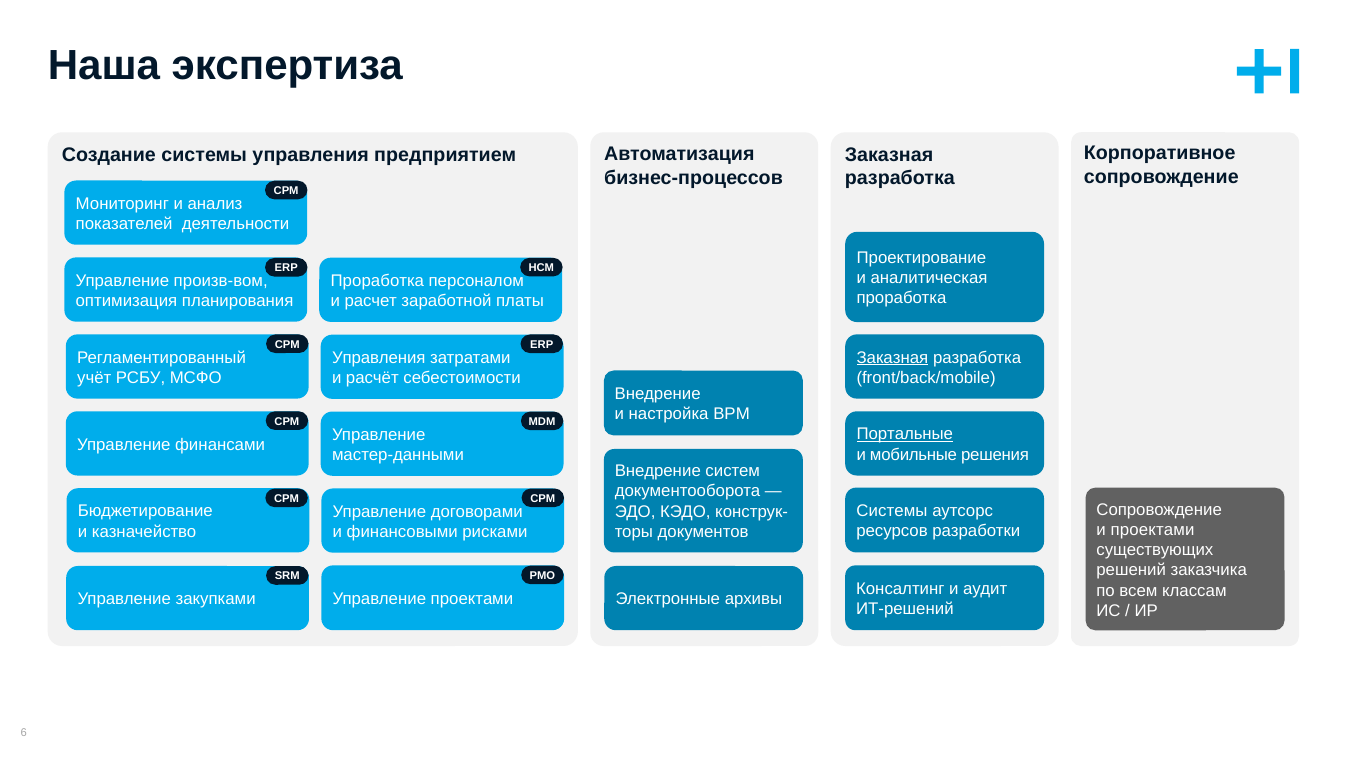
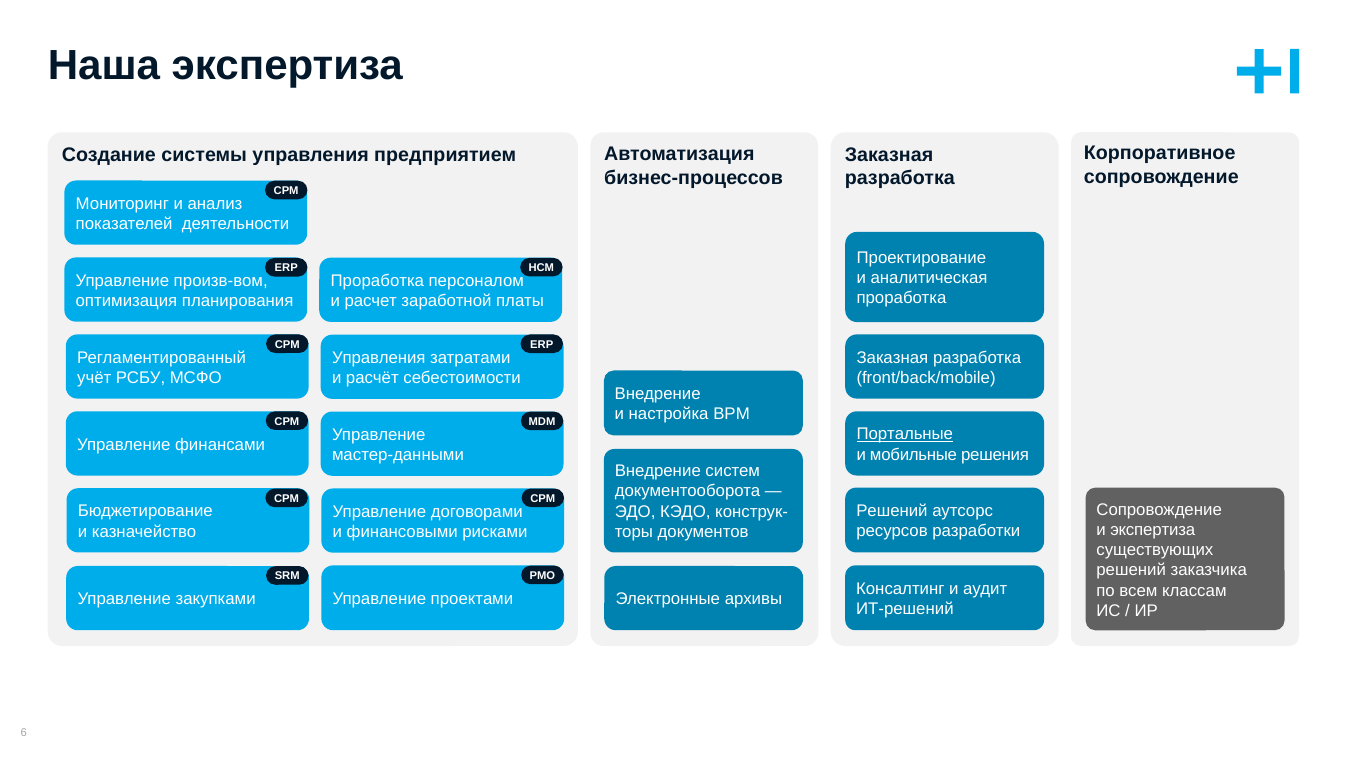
Заказная at (892, 357) underline: present -> none
Системы at (892, 511): Системы -> Решений
и проектами: проектами -> экспертиза
